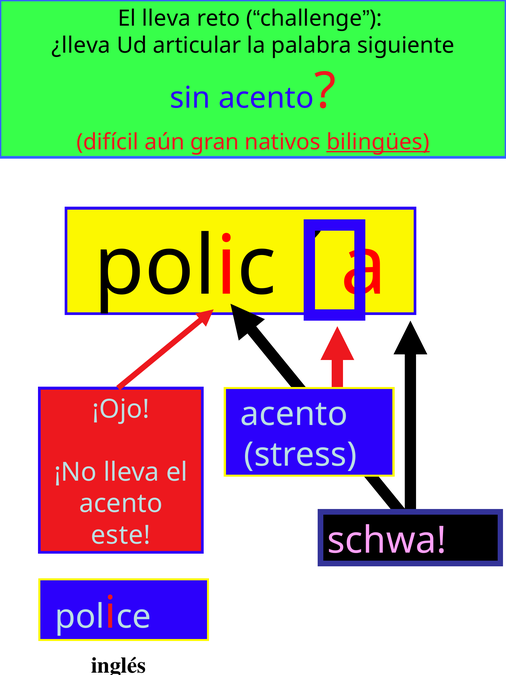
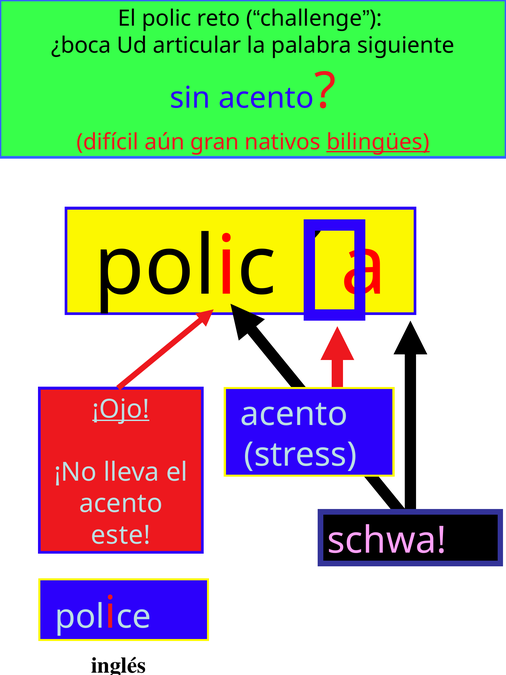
El lleva: lleva -> polic
¿lleva: ¿lleva -> ¿boca
¡Ojo underline: none -> present
